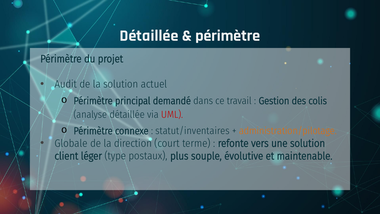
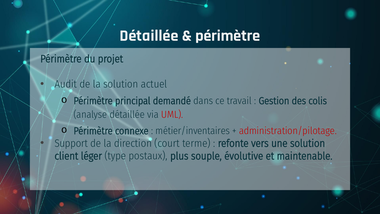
statut/inventaires: statut/inventaires -> métier/inventaires
administration/pilotage colour: orange -> red
Globale: Globale -> Support
